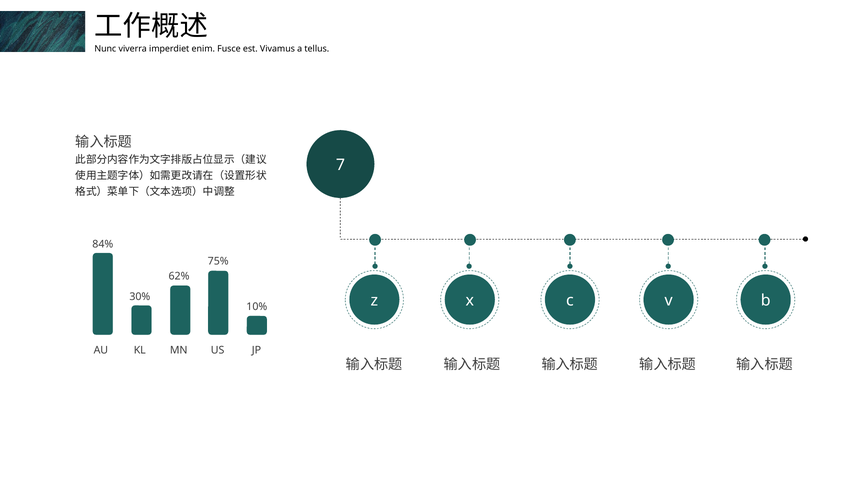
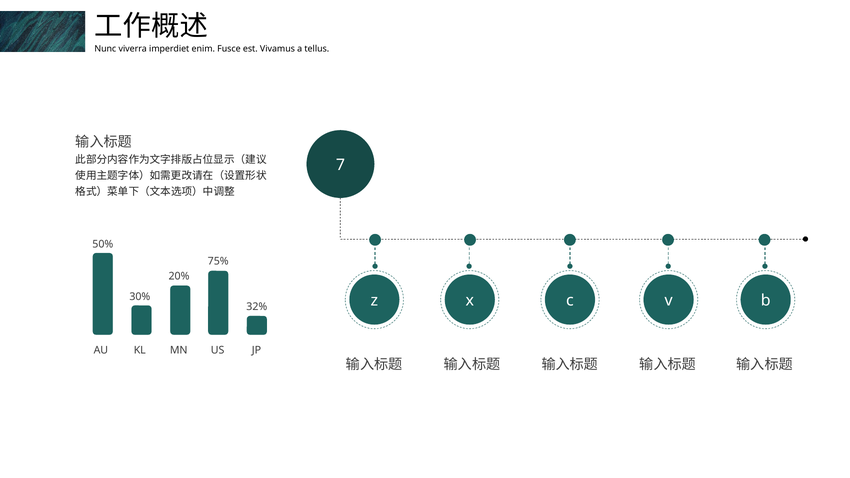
84%: 84% -> 50%
62%: 62% -> 20%
10%: 10% -> 32%
